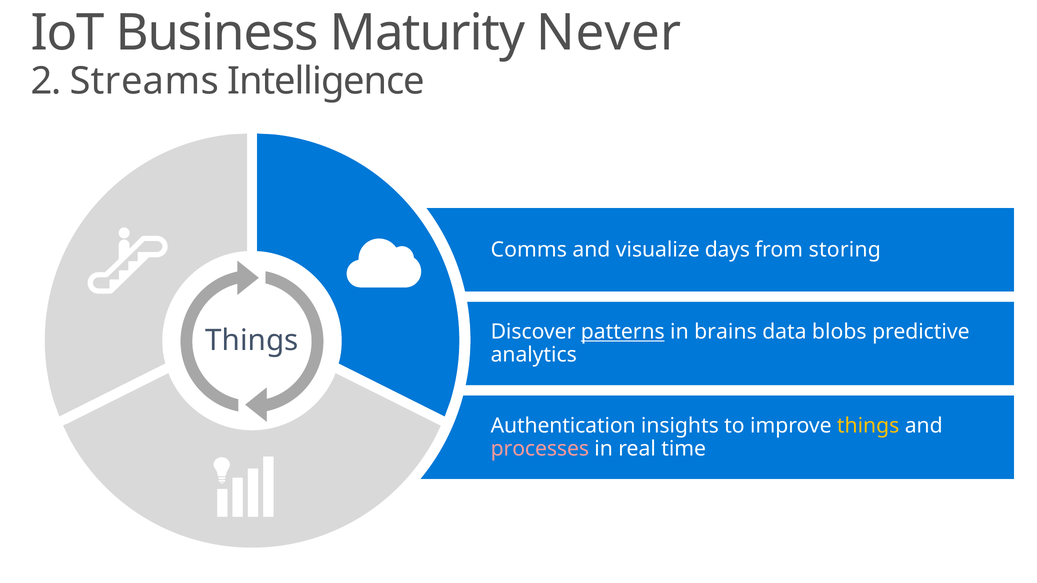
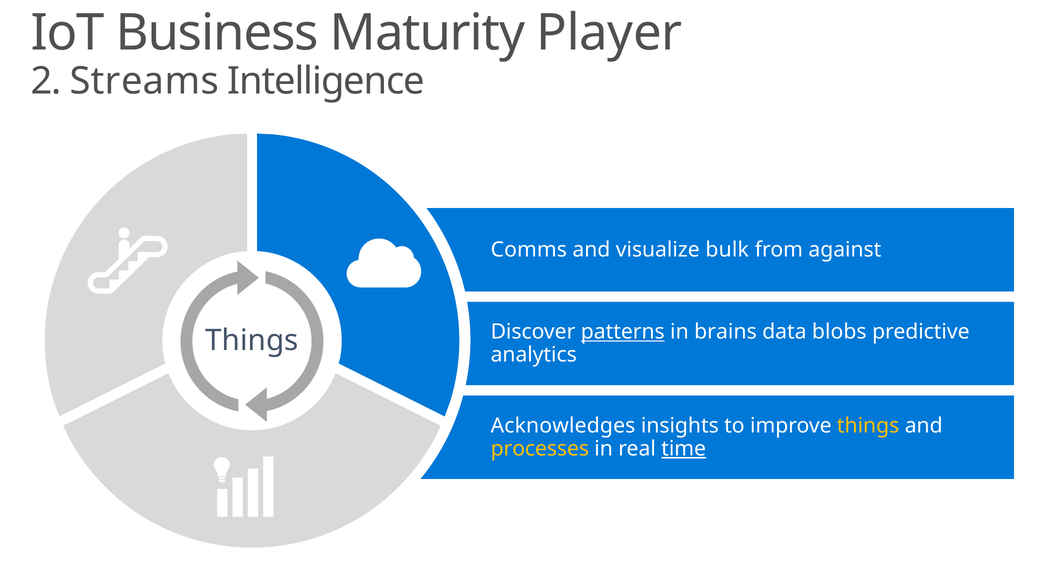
Never: Never -> Player
days: days -> bulk
storing: storing -> against
Authentication: Authentication -> Acknowledges
processes colour: pink -> yellow
time underline: none -> present
